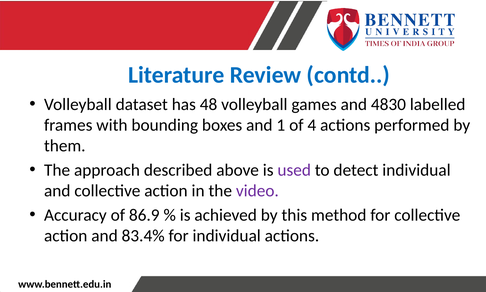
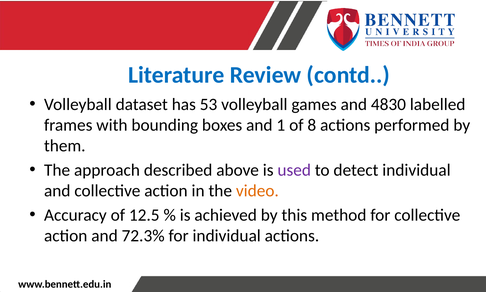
48: 48 -> 53
4: 4 -> 8
video colour: purple -> orange
86.9: 86.9 -> 12.5
83.4%: 83.4% -> 72.3%
